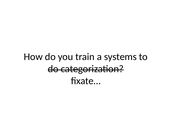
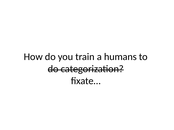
systems: systems -> humans
